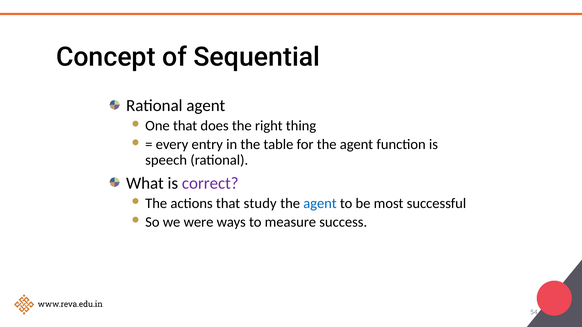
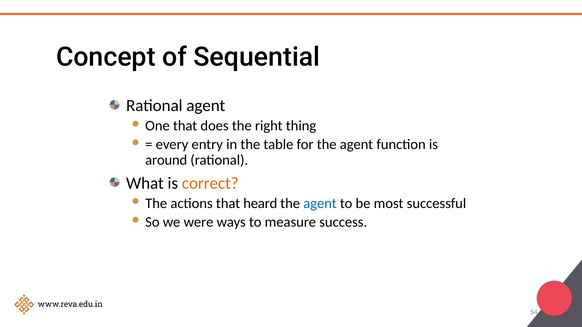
speech: speech -> around
correct colour: purple -> orange
study: study -> heard
